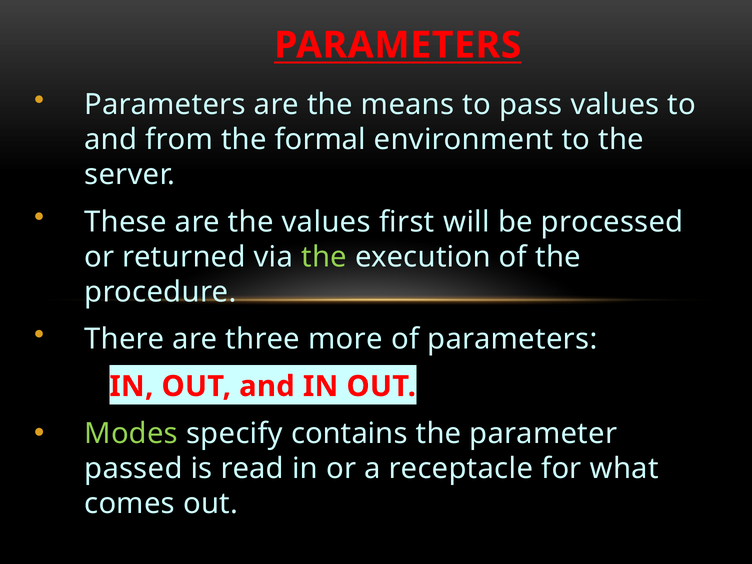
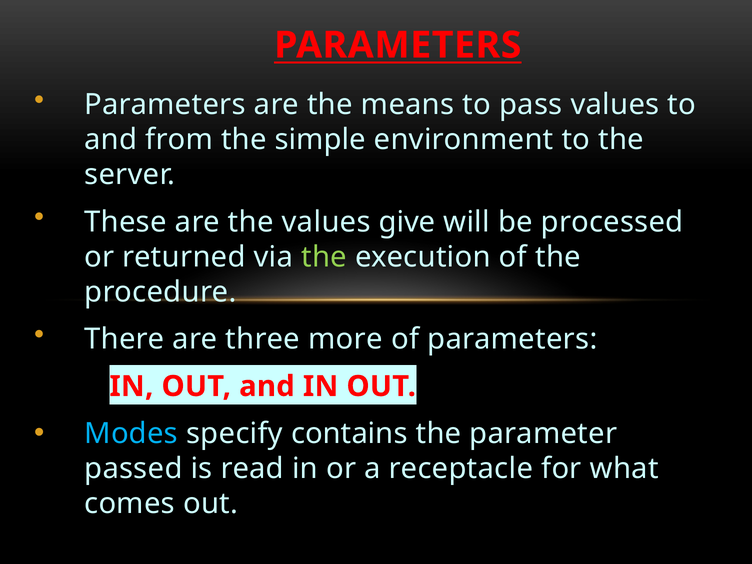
formal: formal -> simple
first: first -> give
Modes colour: light green -> light blue
